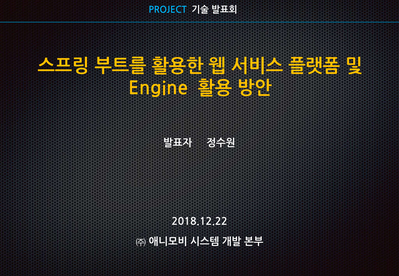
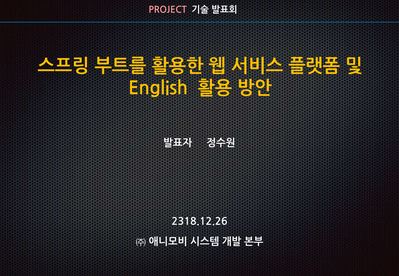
PROJECT colour: light blue -> pink
Engine: Engine -> English
2018.12.22: 2018.12.22 -> 2318.12.26
